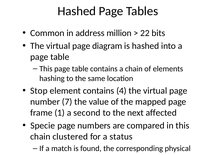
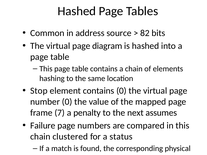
million: million -> source
22: 22 -> 82
contains 4: 4 -> 0
number 7: 7 -> 0
frame 1: 1 -> 7
second: second -> penalty
affected: affected -> assumes
Specie: Specie -> Failure
